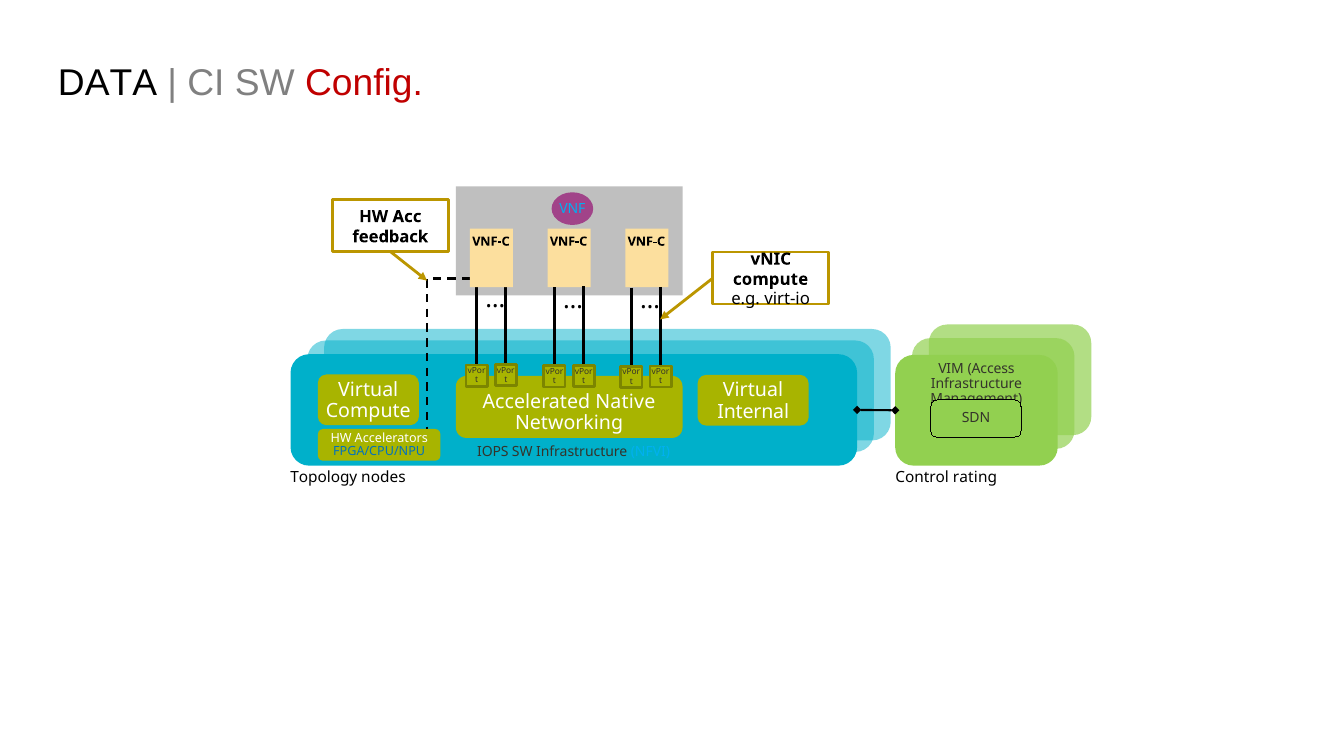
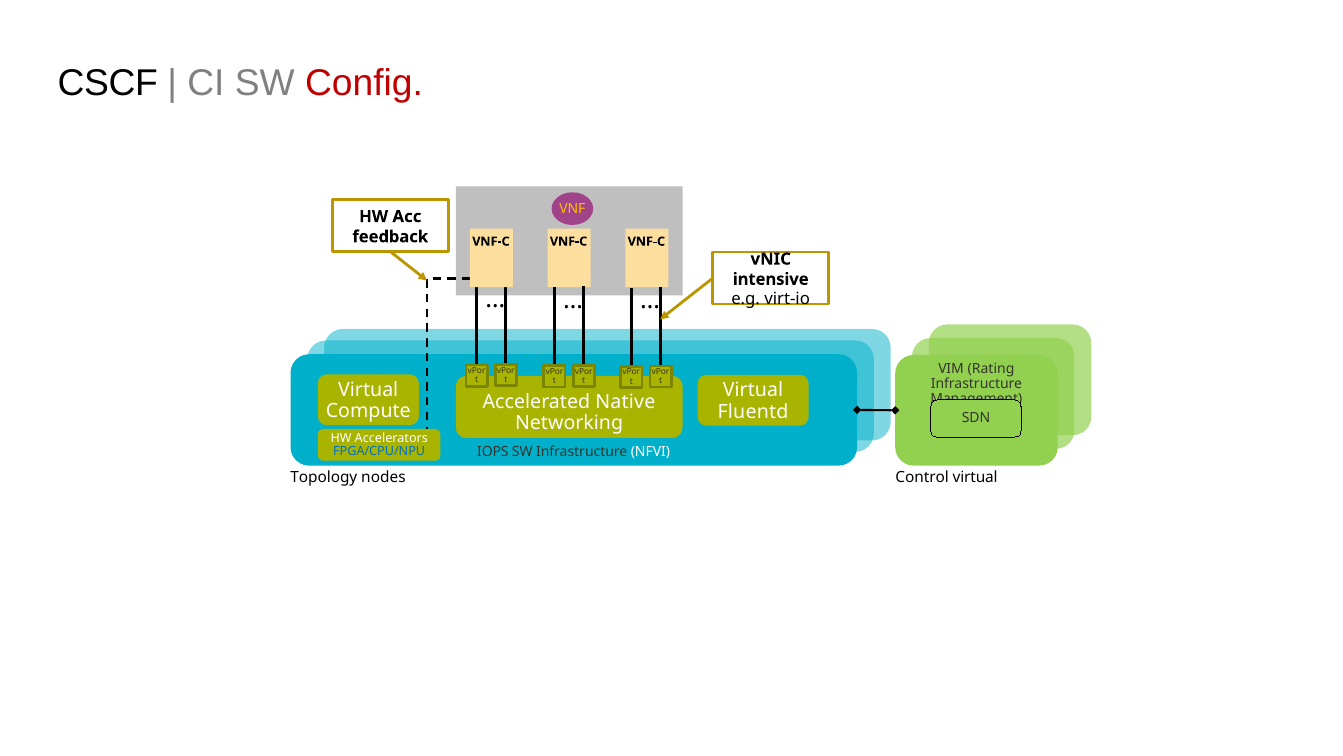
DATA: DATA -> CSCF
VNF colour: light blue -> yellow
compute at (771, 279): compute -> intensive
Access: Access -> Rating
Internal: Internal -> Fluentd
NFVI colour: light blue -> white
Control rating: rating -> virtual
